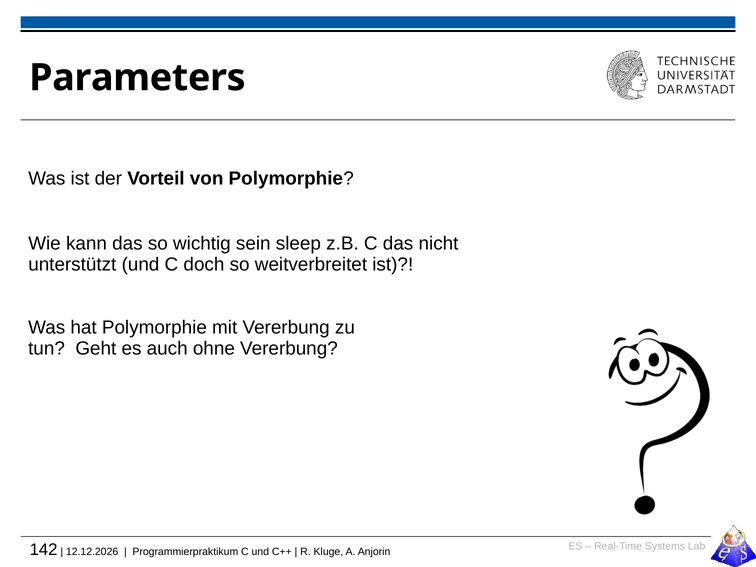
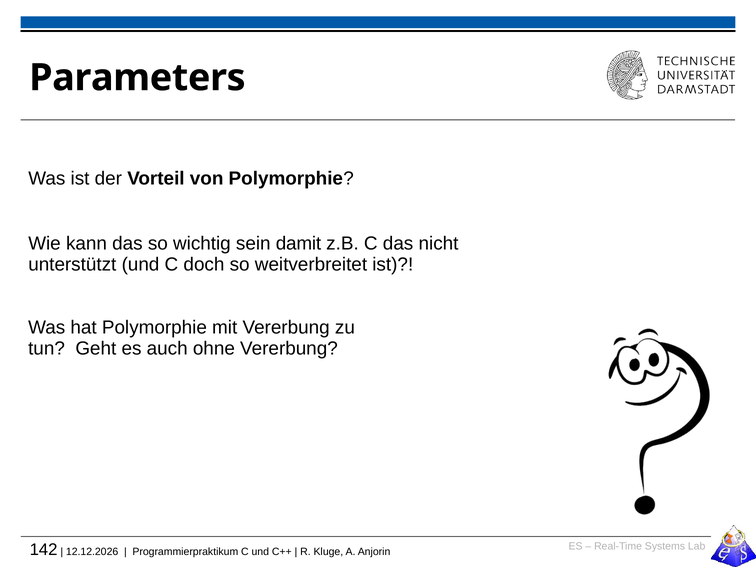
sleep: sleep -> damit
